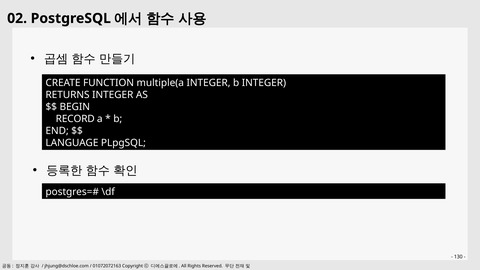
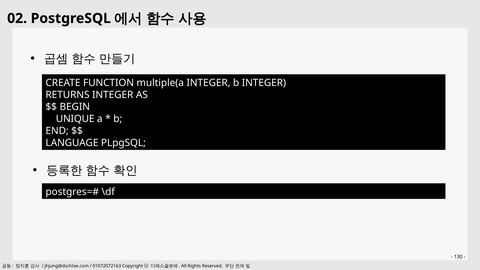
RECORD: RECORD -> UNIQUE
